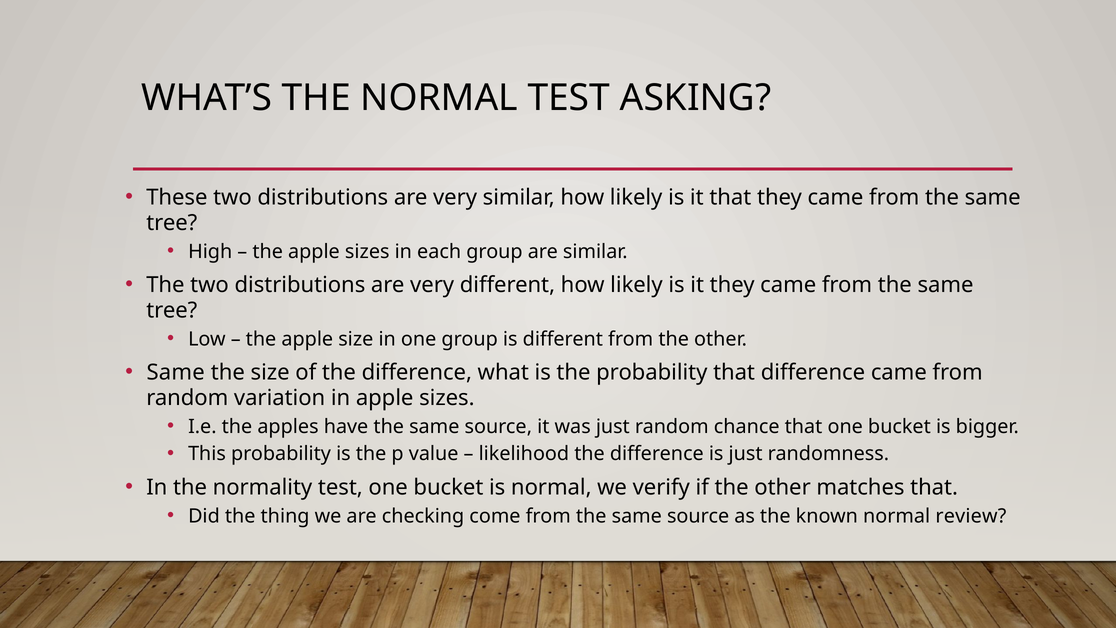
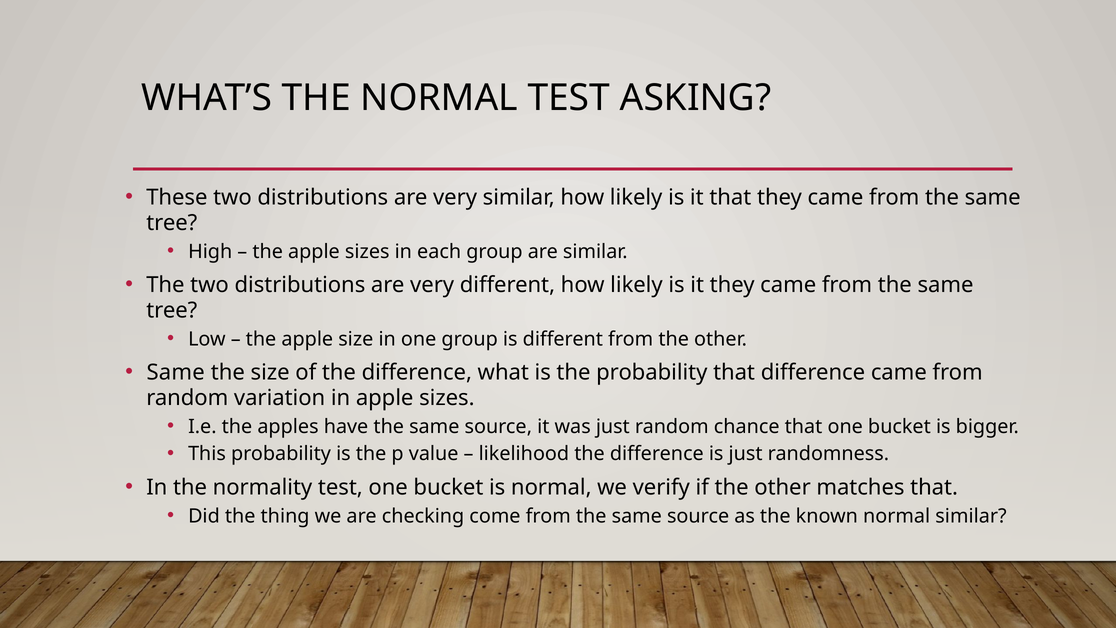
normal review: review -> similar
